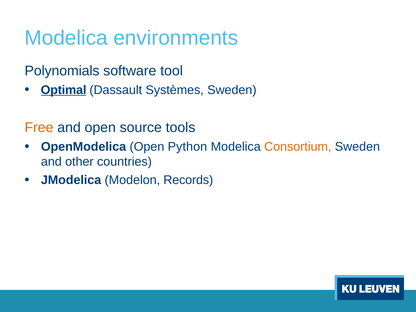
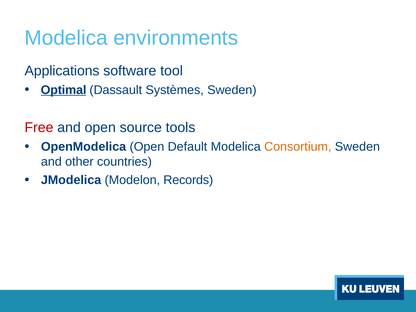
Polynomials: Polynomials -> Applications
Free colour: orange -> red
Python: Python -> Default
